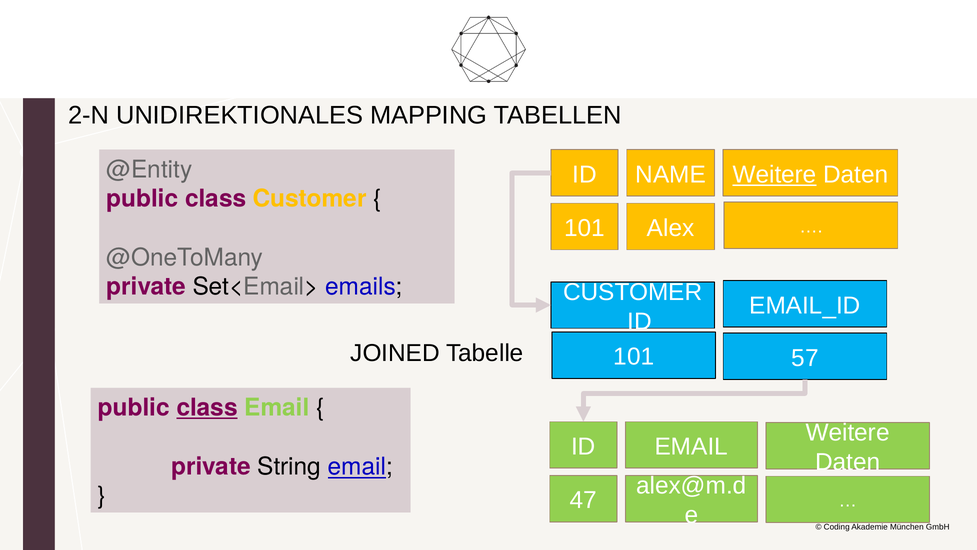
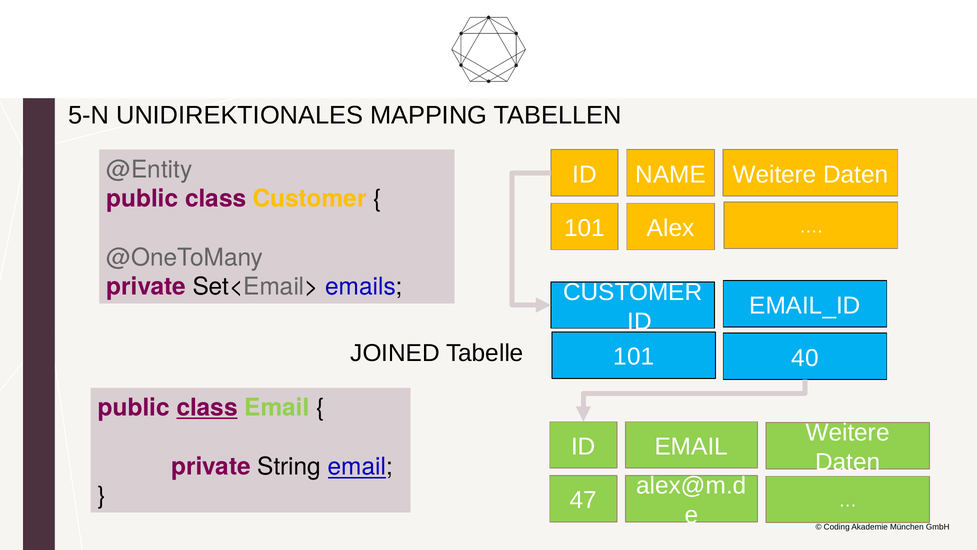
2-N: 2-N -> 5-N
Weitere at (775, 174) underline: present -> none
57: 57 -> 40
